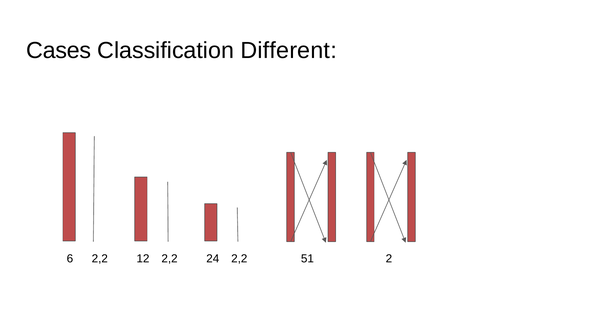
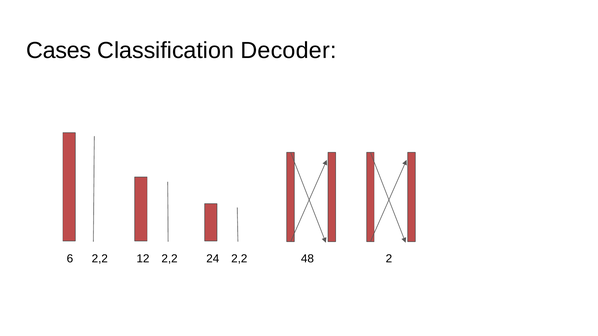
Different: Different -> Decoder
51: 51 -> 48
